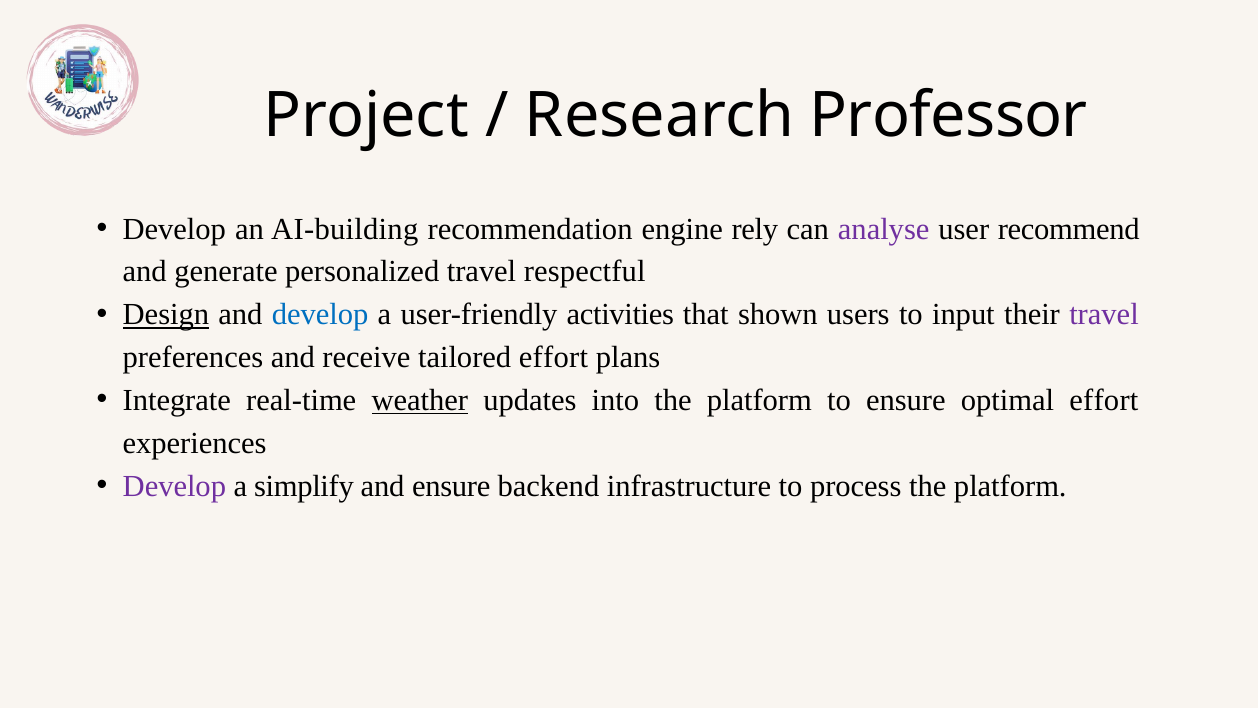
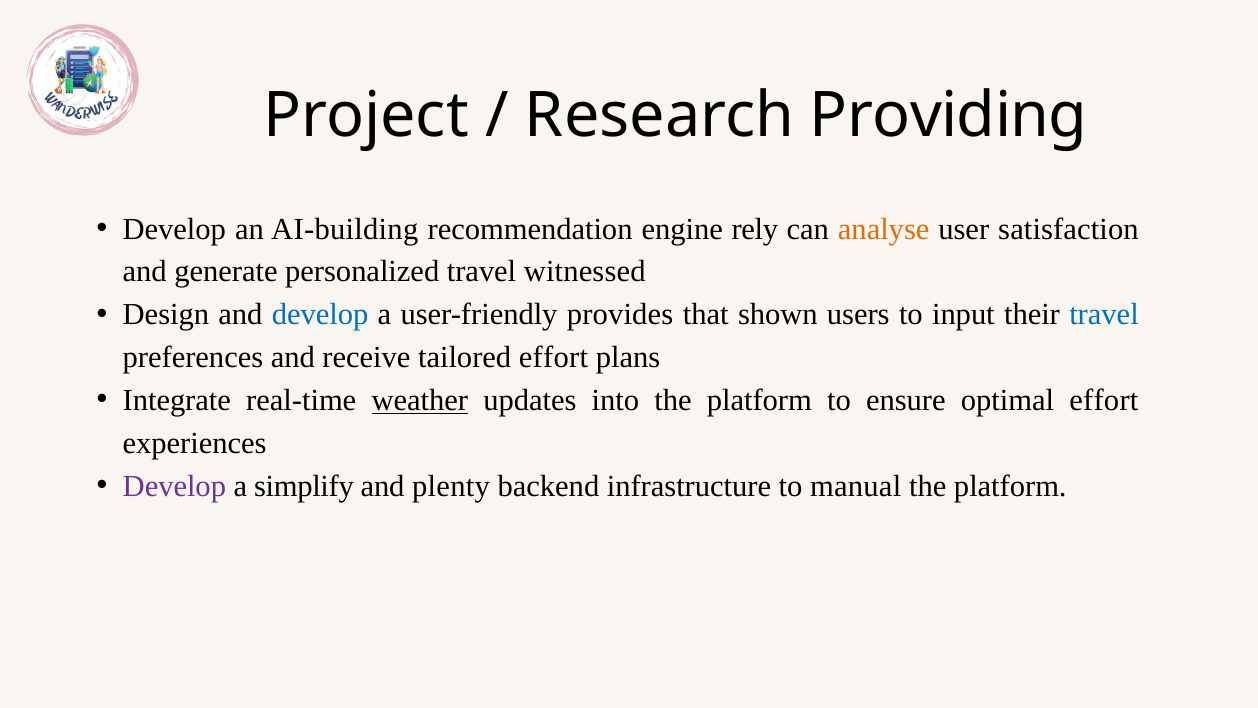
Professor: Professor -> Providing
analyse colour: purple -> orange
recommend: recommend -> satisfaction
respectful: respectful -> witnessed
Design underline: present -> none
activities: activities -> provides
travel at (1104, 315) colour: purple -> blue
and ensure: ensure -> plenty
process: process -> manual
